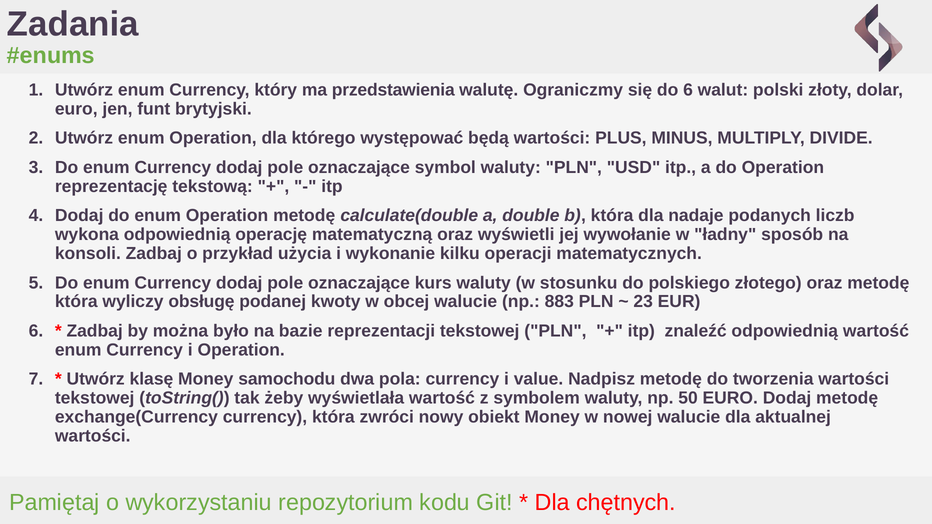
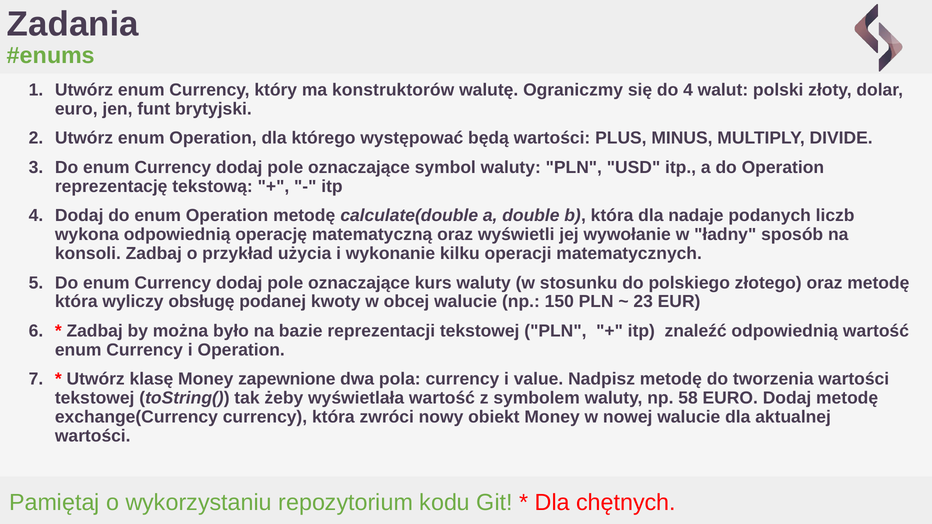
przedstawienia: przedstawienia -> konstruktorów
do 6: 6 -> 4
883: 883 -> 150
samochodu: samochodu -> zapewnione
50: 50 -> 58
